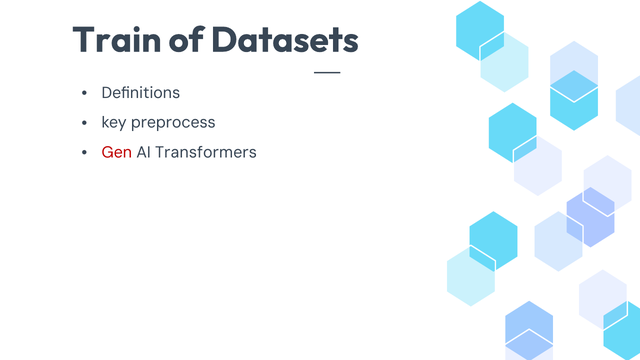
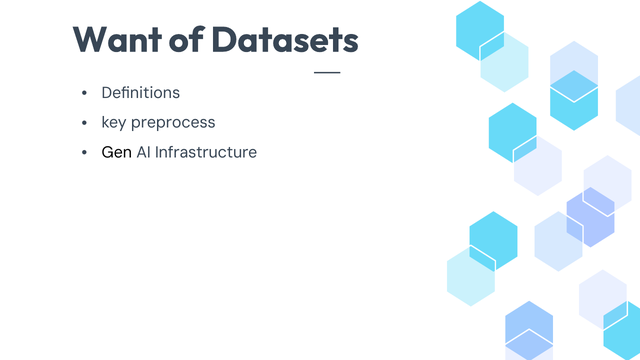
Train: Train -> Want
Gen colour: red -> black
Transformers: Transformers -> Infrastructure
